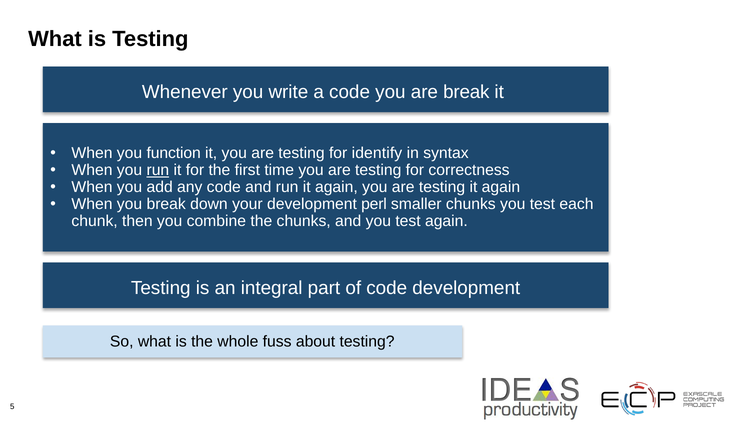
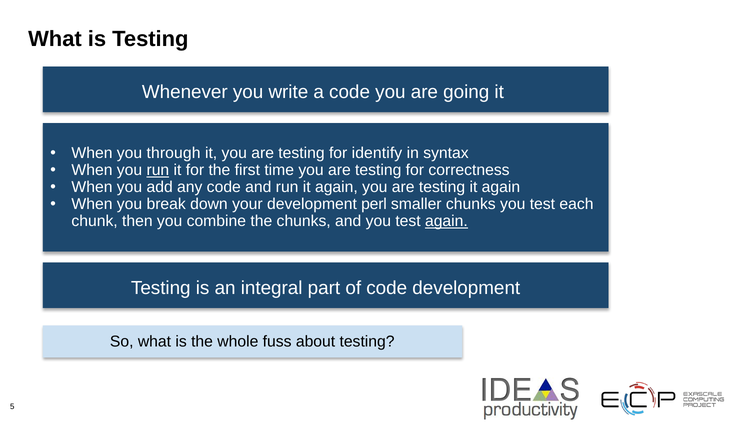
are break: break -> going
function: function -> through
again at (446, 221) underline: none -> present
